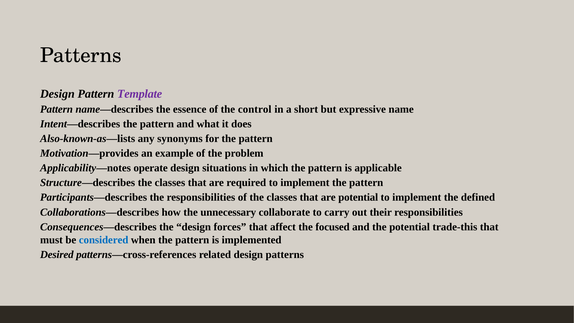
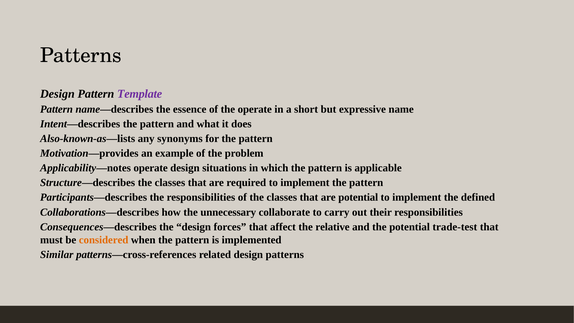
the control: control -> operate
focused: focused -> relative
trade-this: trade-this -> trade-test
considered colour: blue -> orange
Desired: Desired -> Similar
